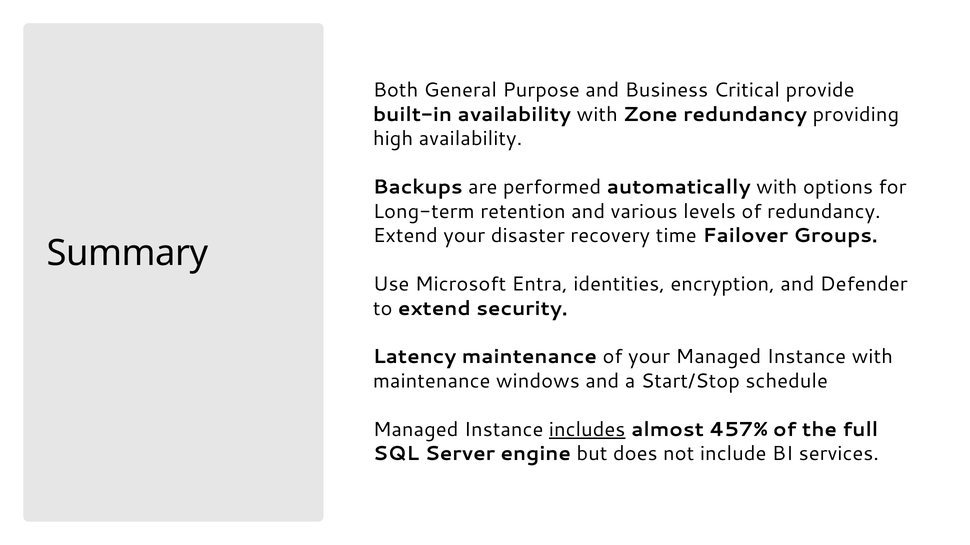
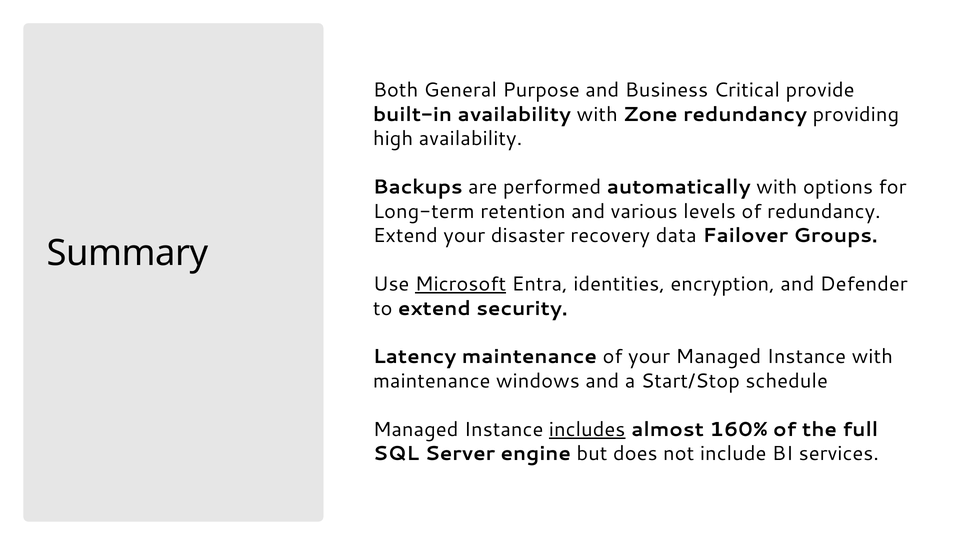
time: time -> data
Microsoft underline: none -> present
457%: 457% -> 160%
